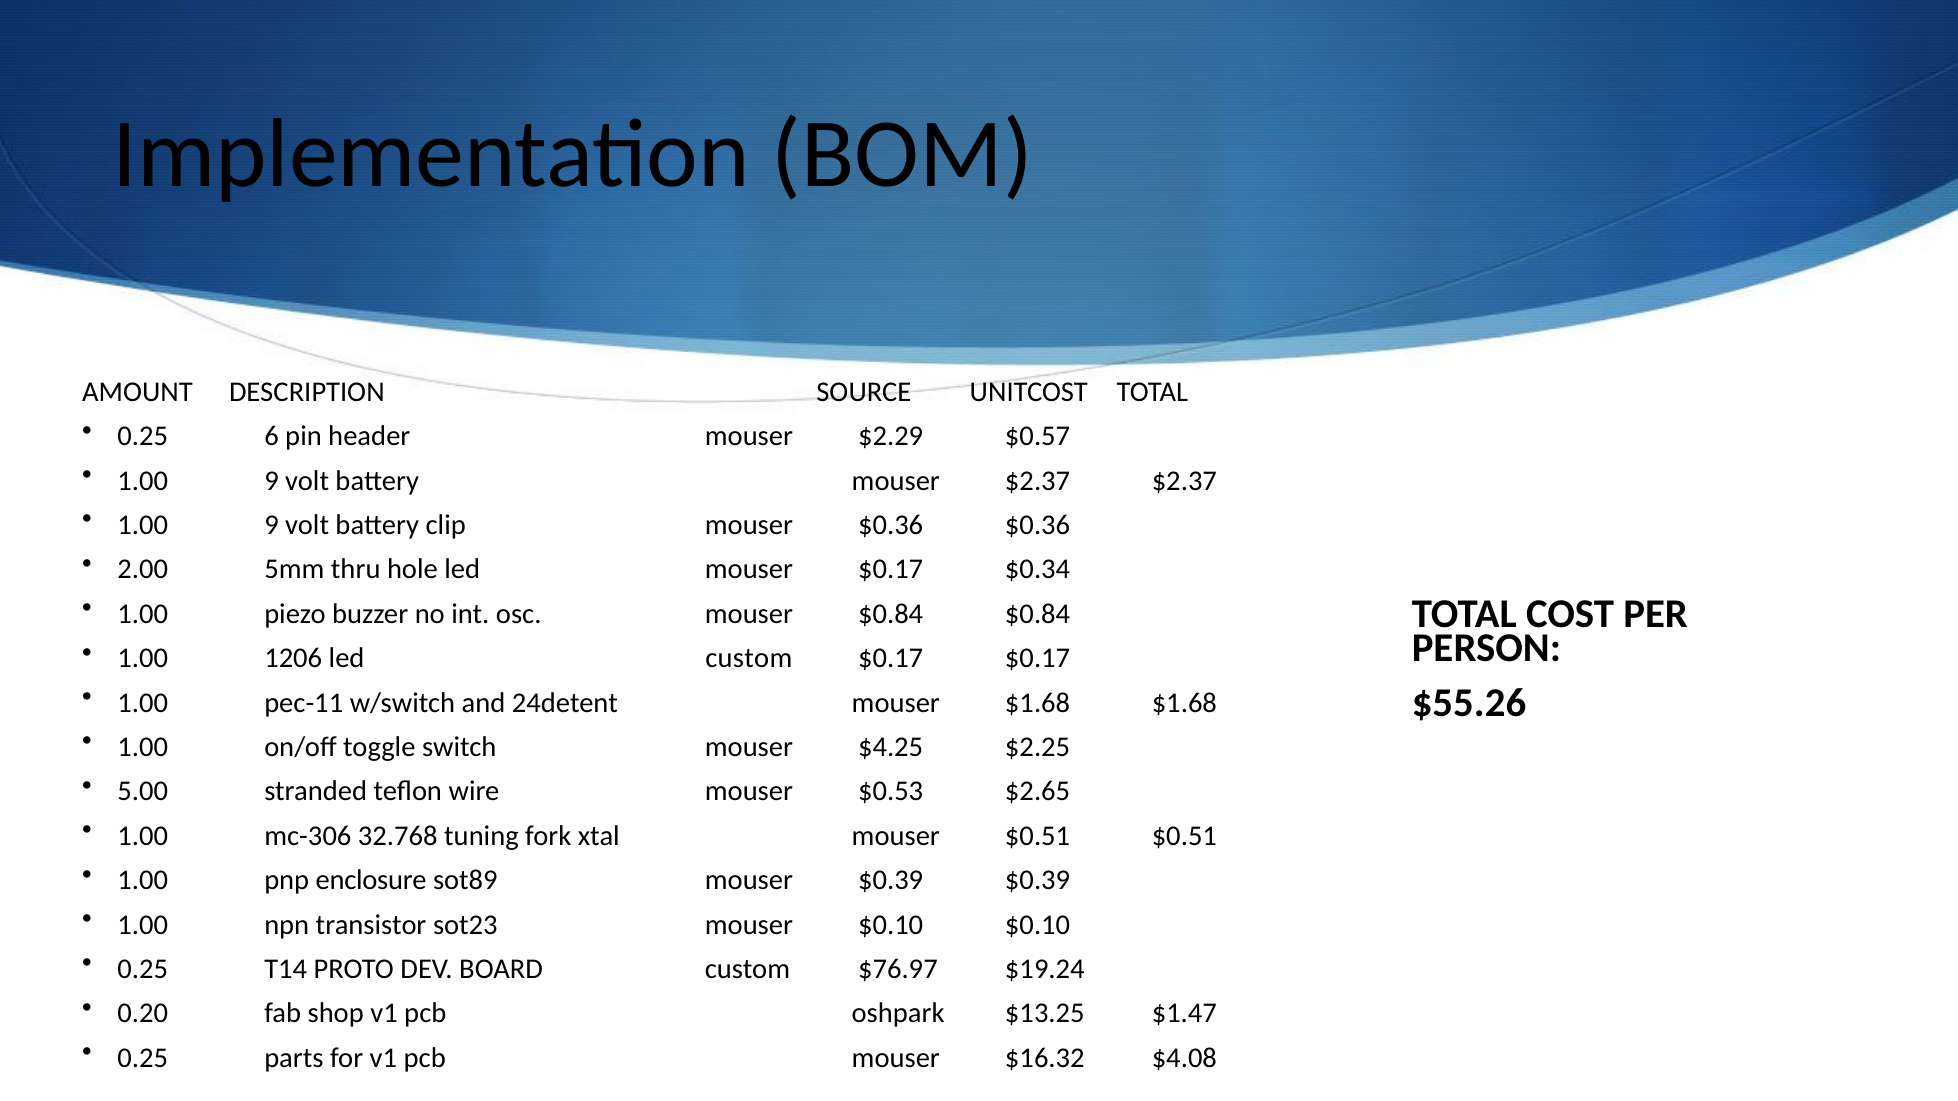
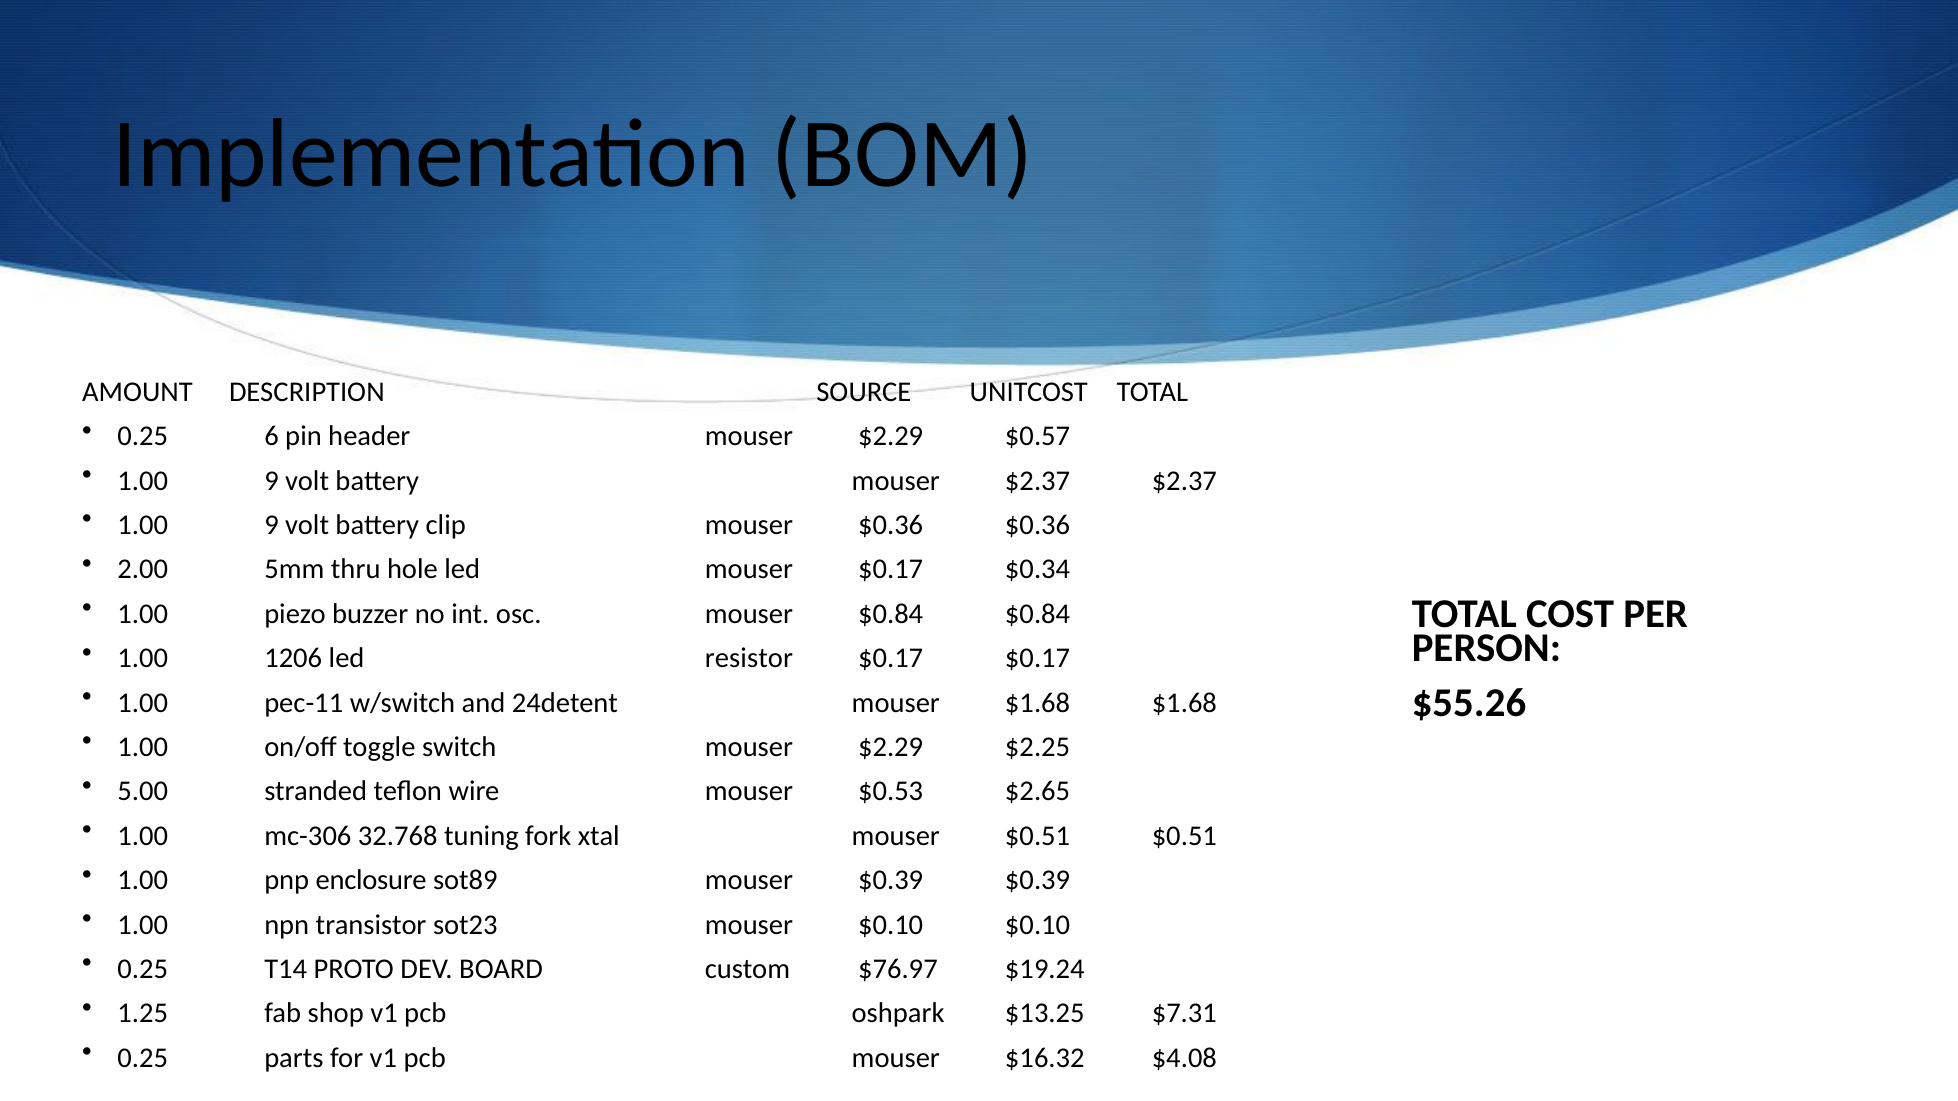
led custom: custom -> resistor
switch mouser $4.25: $4.25 -> $2.29
0.20: 0.20 -> 1.25
$1.47: $1.47 -> $7.31
